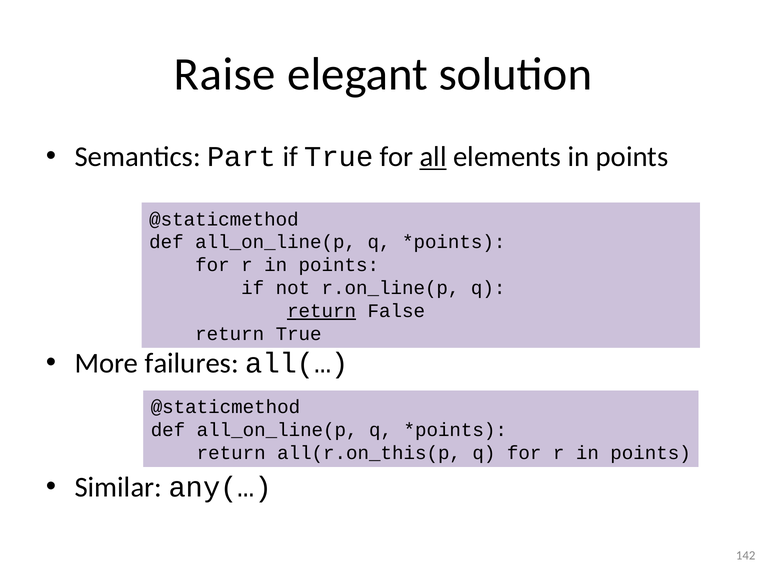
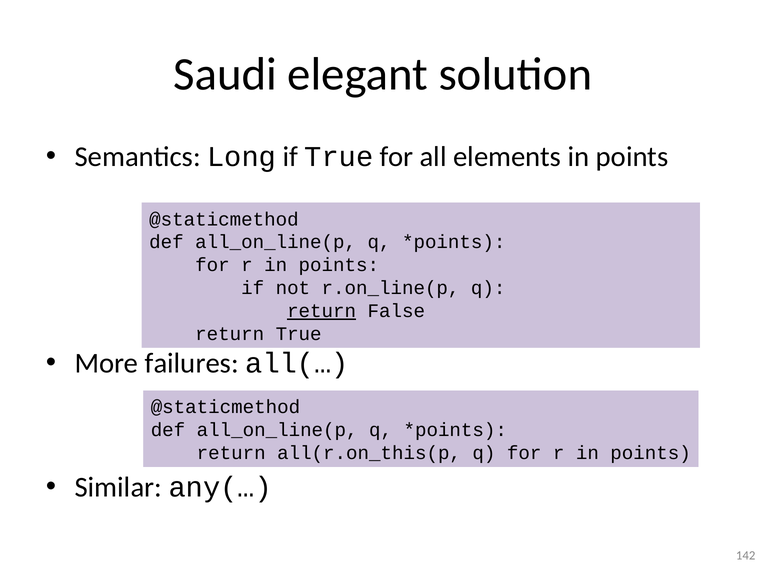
Raise: Raise -> Saudi
Part: Part -> Long
all underline: present -> none
